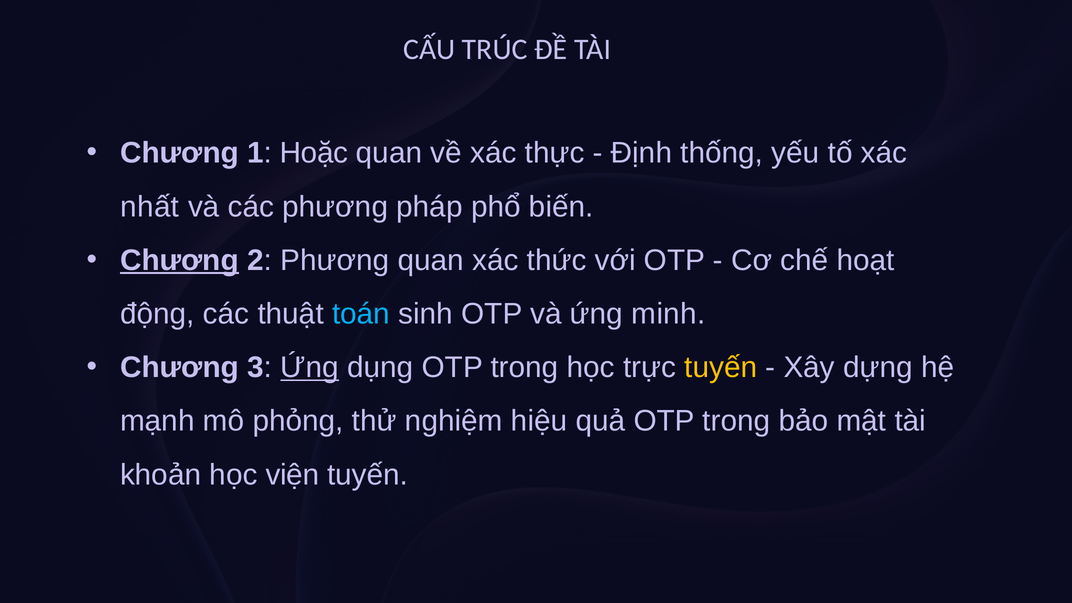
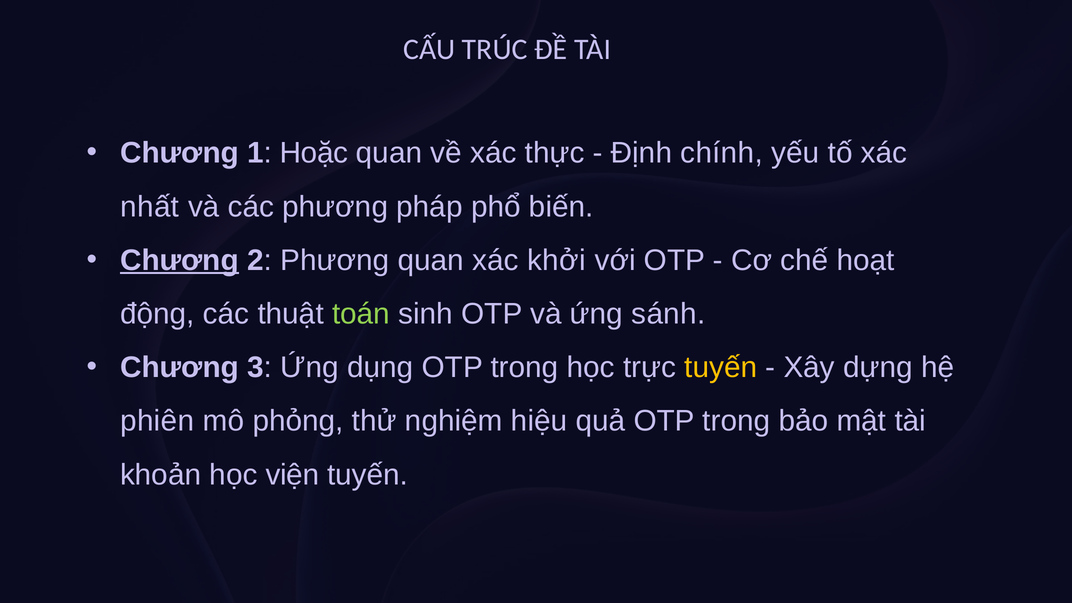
thống: thống -> chính
thức: thức -> khởi
toán colour: light blue -> light green
minh: minh -> sánh
Ứng at (310, 368) underline: present -> none
mạnh: mạnh -> phiên
